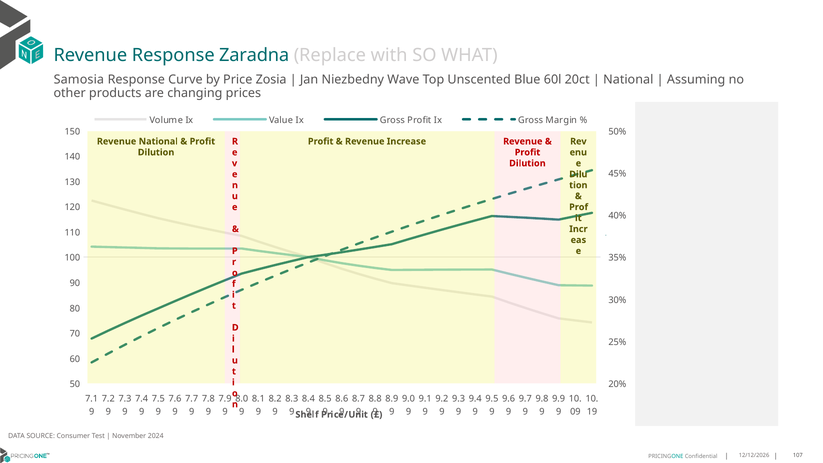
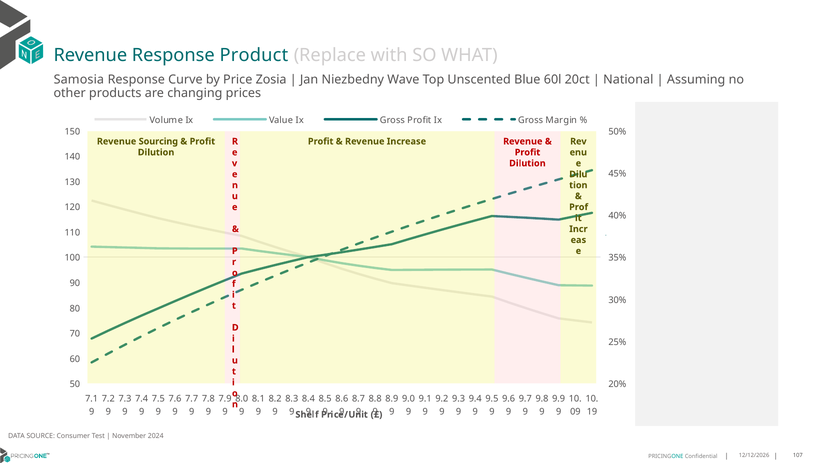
Zaradna: Zaradna -> Product
Revenue National: National -> Sourcing
